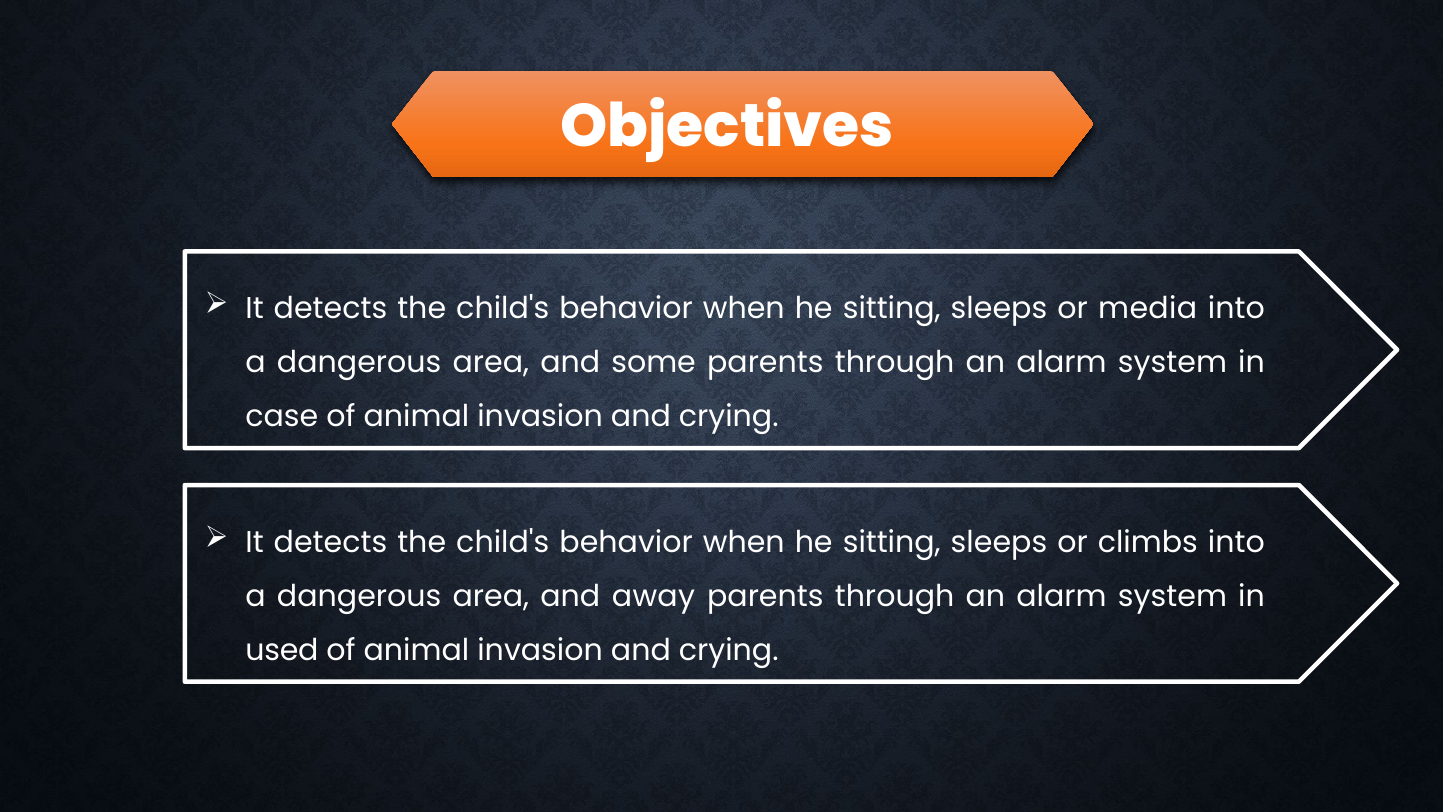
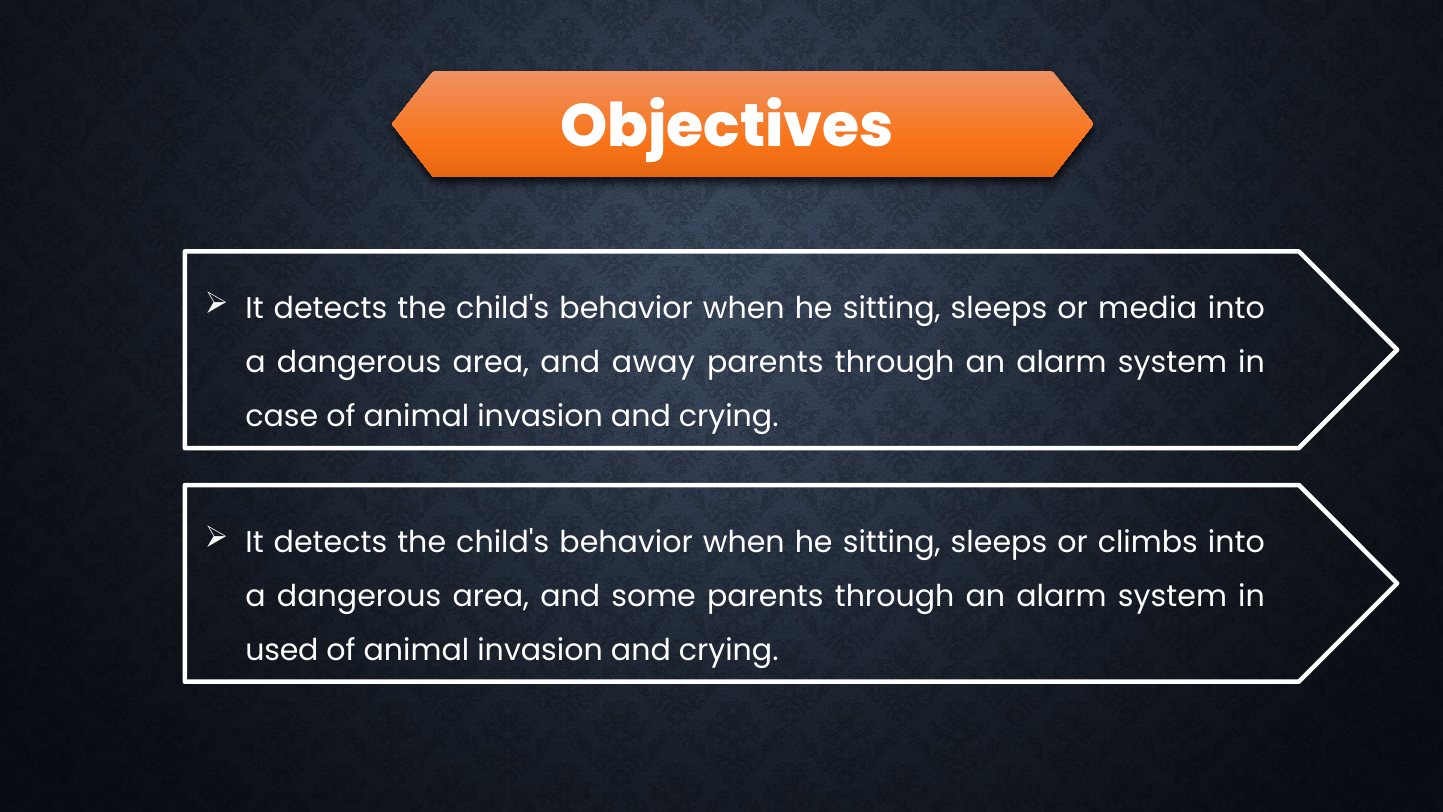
some: some -> away
away: away -> some
